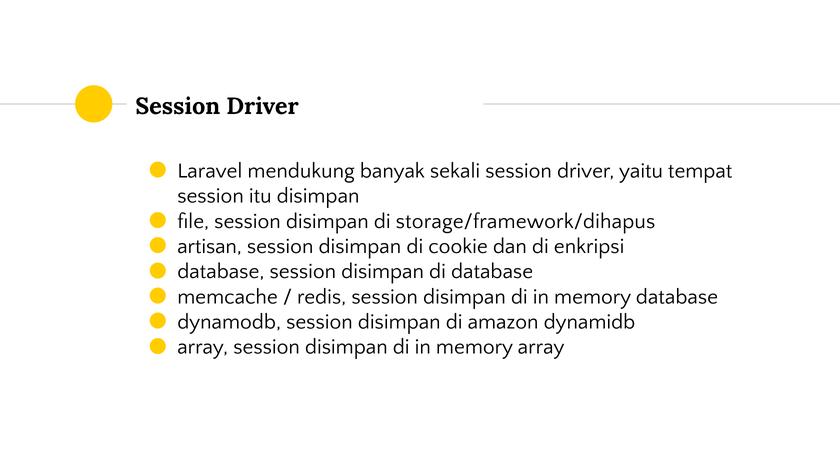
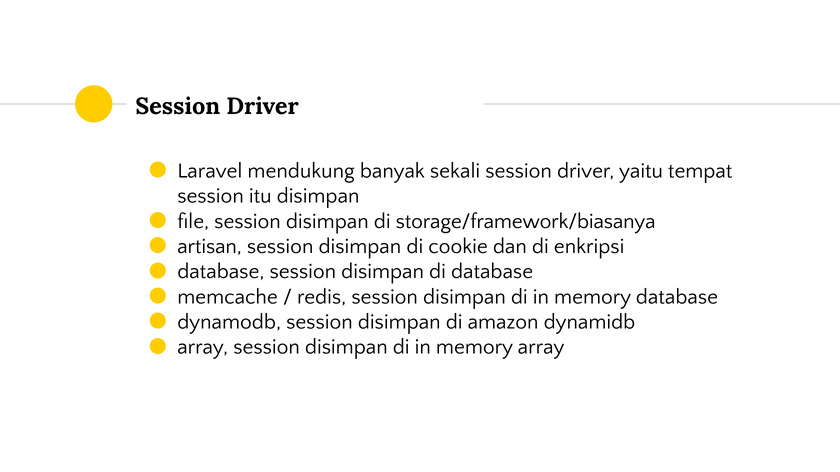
storage/framework/dihapus: storage/framework/dihapus -> storage/framework/biasanya
